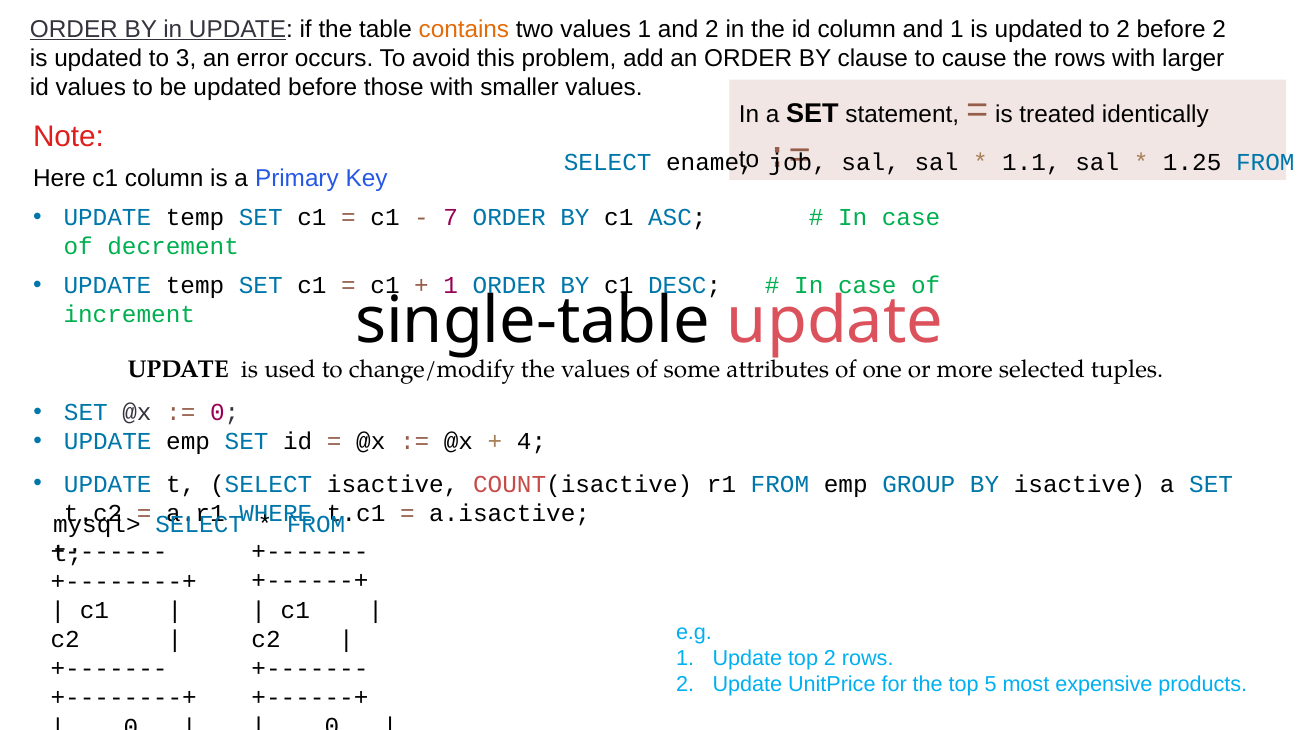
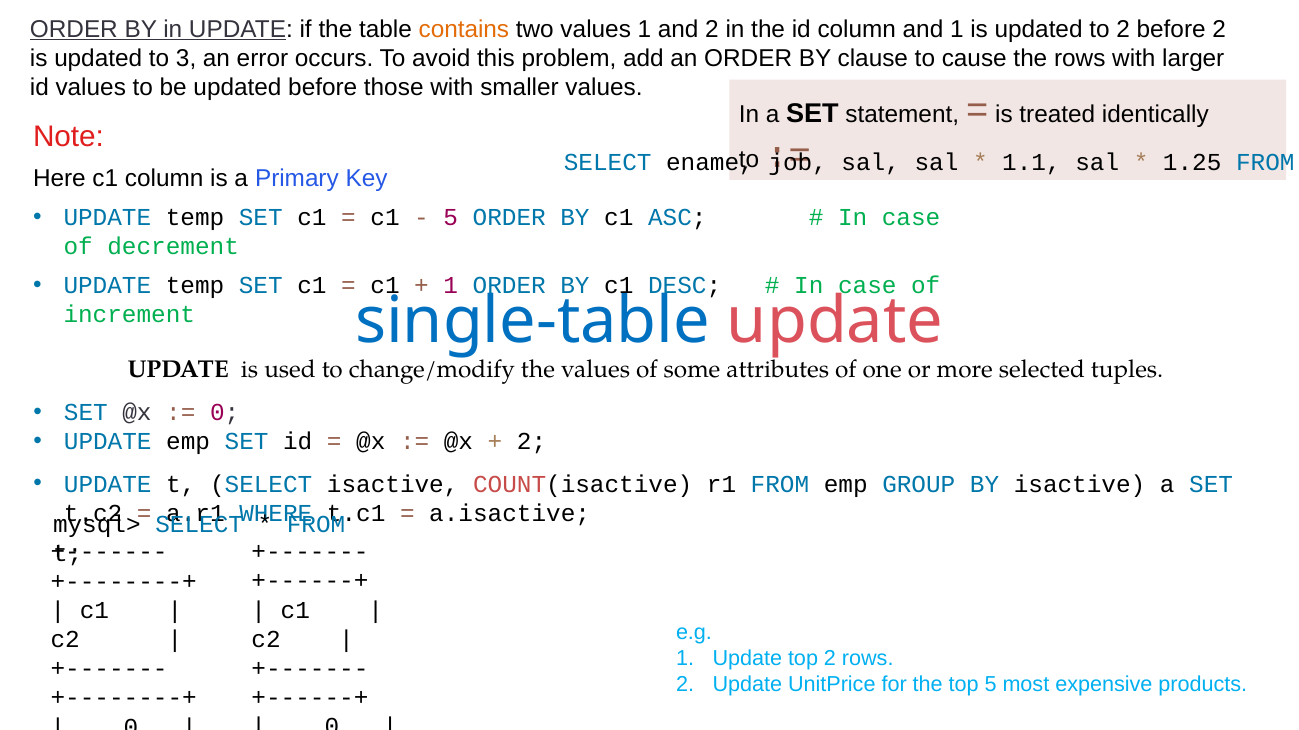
7 at (451, 218): 7 -> 5
single-table colour: black -> blue
4 at (532, 442): 4 -> 2
